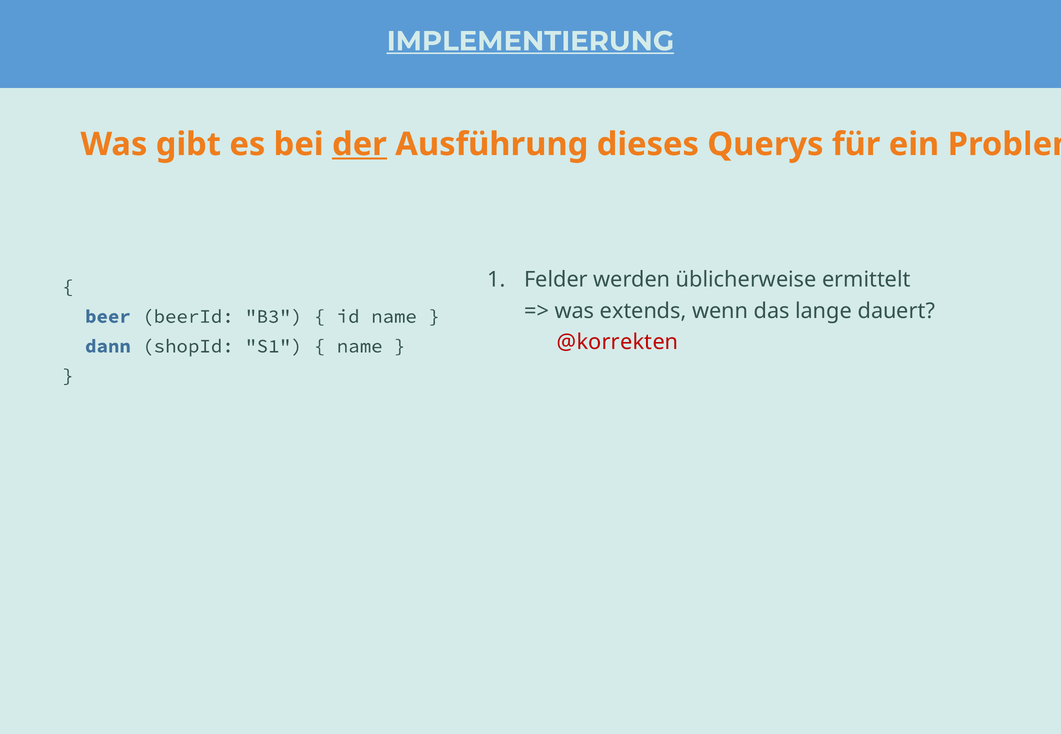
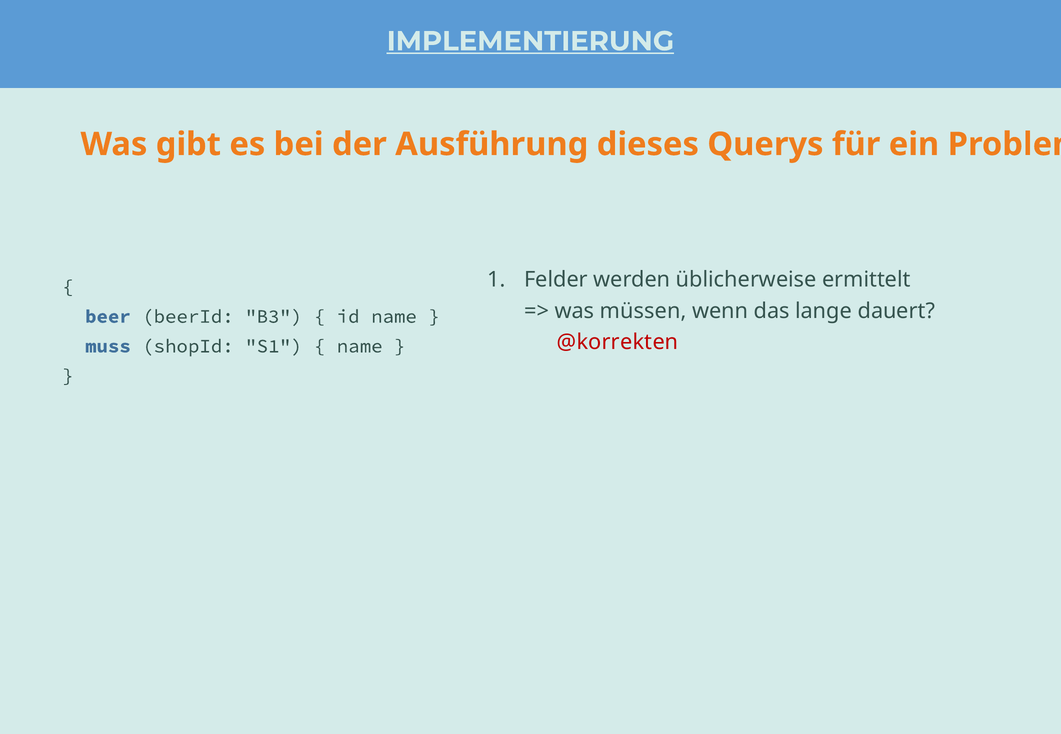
der underline: present -> none
extends: extends -> müssen
dann: dann -> muss
